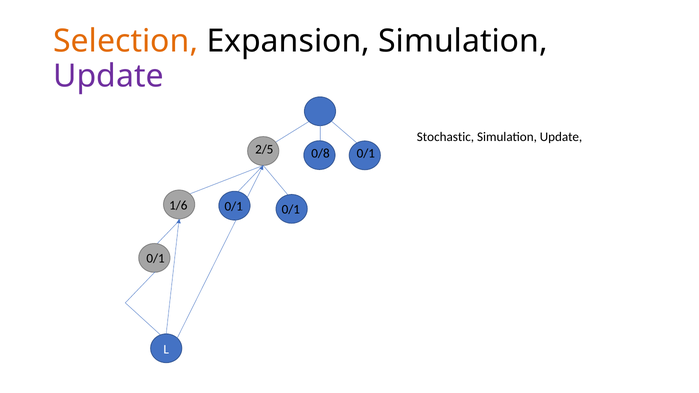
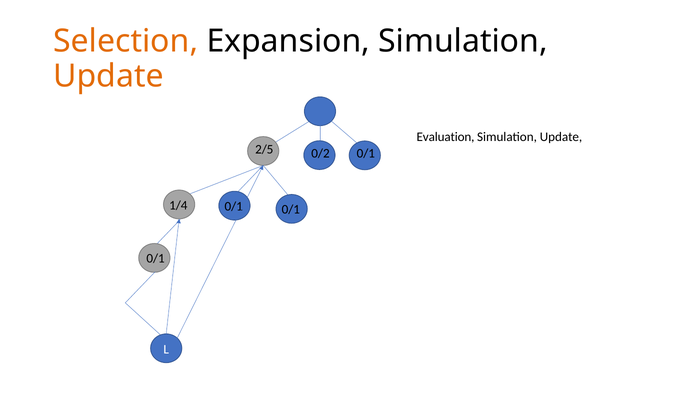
Update at (109, 76) colour: purple -> orange
Stochastic: Stochastic -> Evaluation
0/8: 0/8 -> 0/2
1/6: 1/6 -> 1/4
